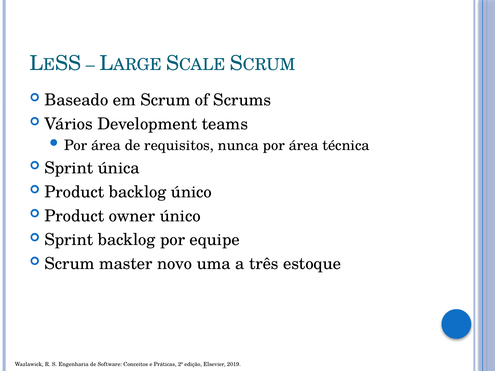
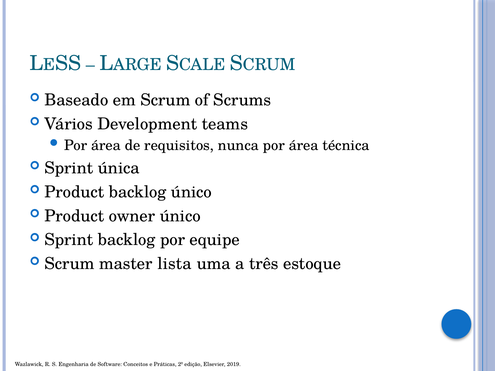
novo: novo -> lista
